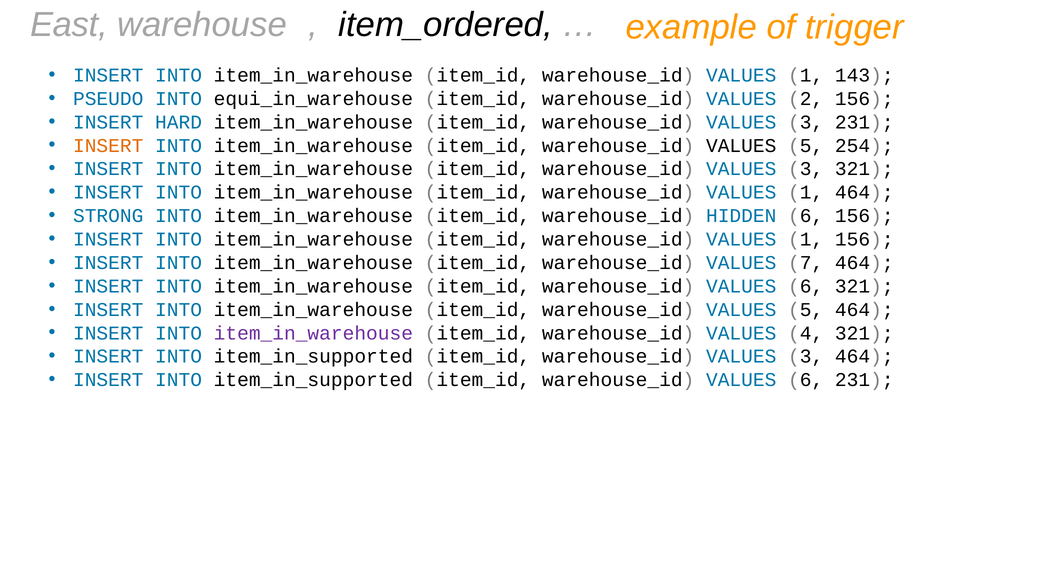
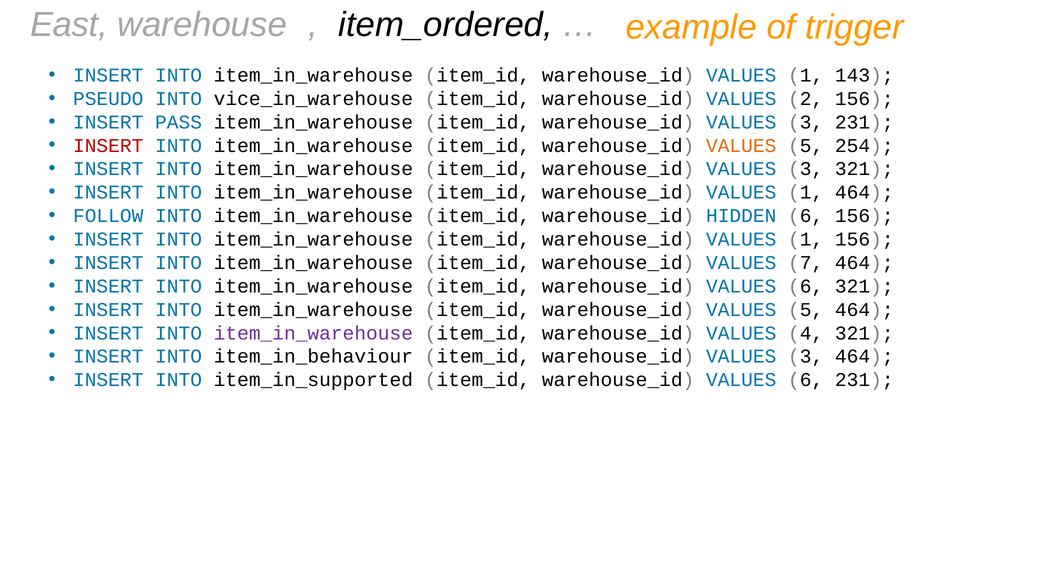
equi_in_warehouse: equi_in_warehouse -> vice_in_warehouse
HARD: HARD -> PASS
INSERT at (108, 146) colour: orange -> red
VALUES at (741, 146) colour: black -> orange
STRONG: STRONG -> FOLLOW
item_in_supported at (313, 357): item_in_supported -> item_in_behaviour
